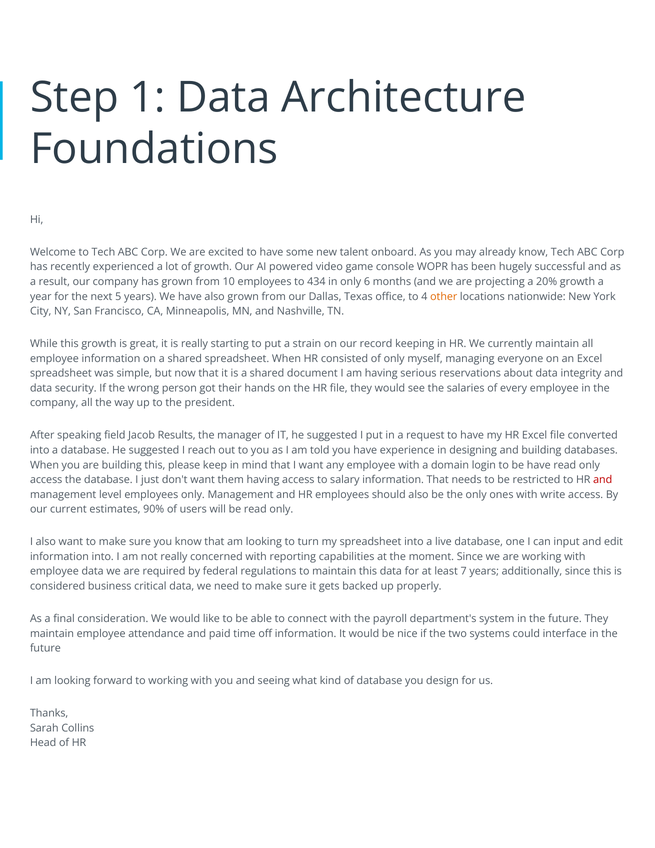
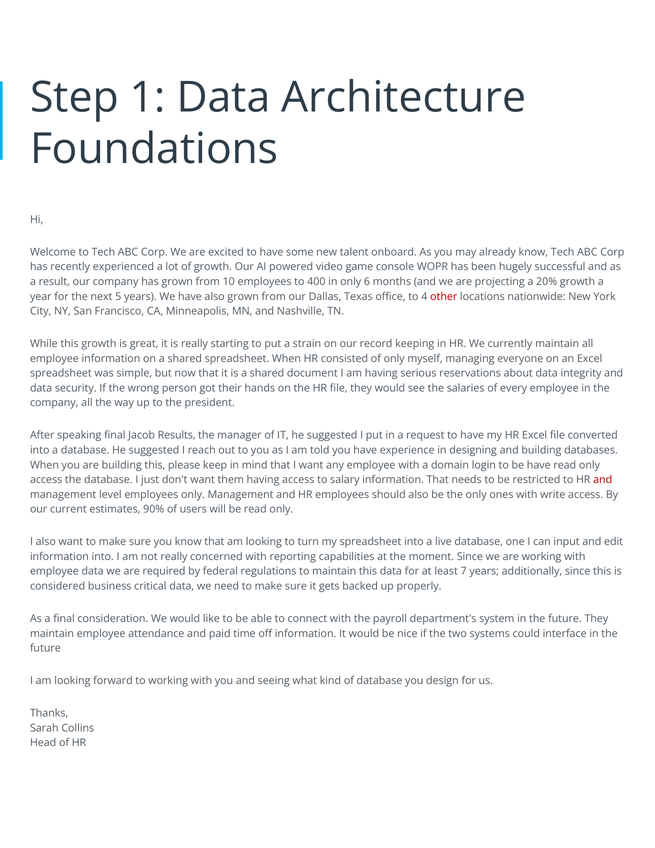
434: 434 -> 400
other colour: orange -> red
speaking field: field -> final
